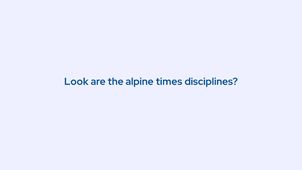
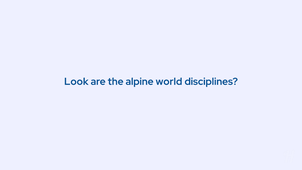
times: times -> world
